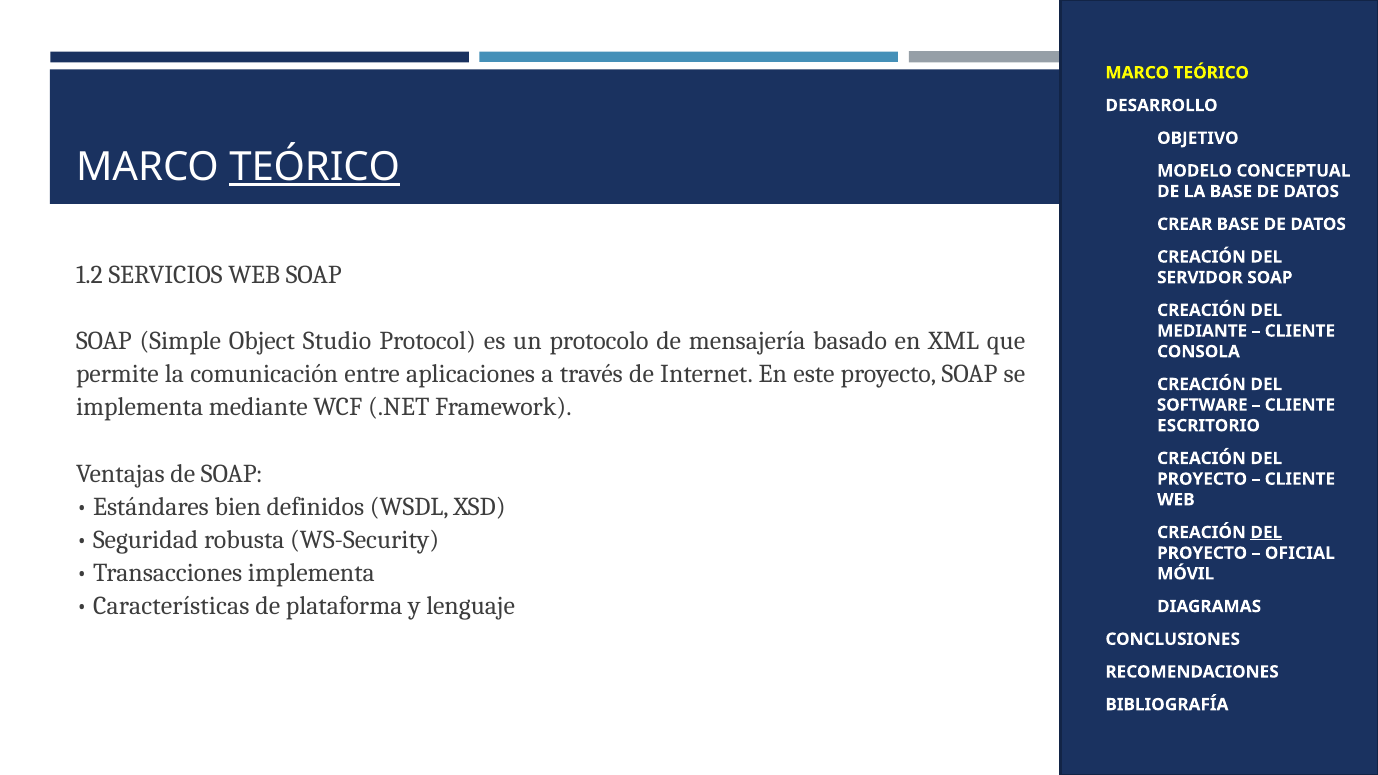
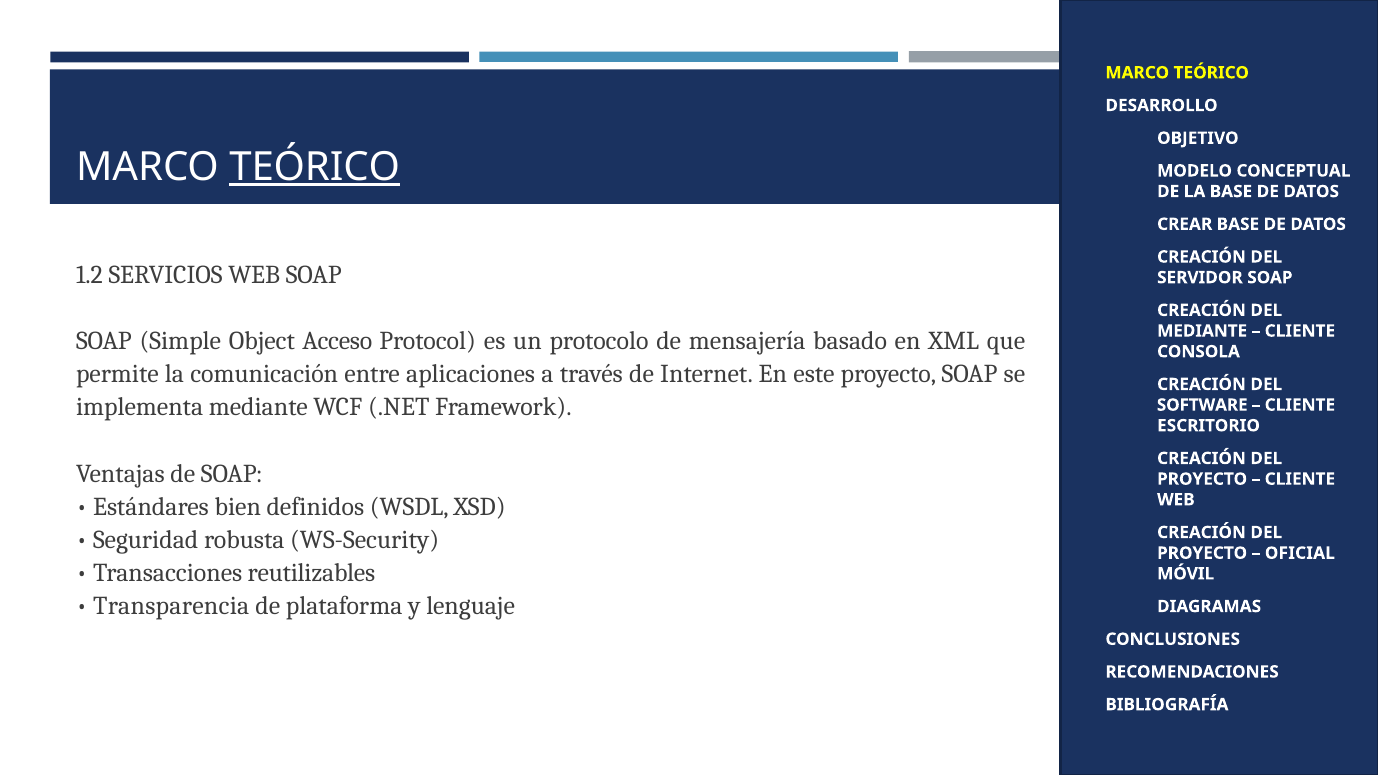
Studio: Studio -> Acceso
DEL at (1266, 533) underline: present -> none
Transacciones implementa: implementa -> reutilizables
Características: Características -> Transparencia
